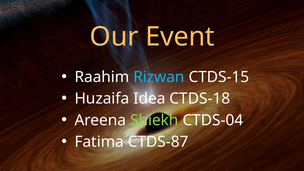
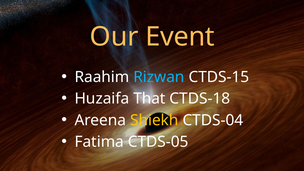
Idea: Idea -> That
Shiekh colour: light green -> yellow
CTDS-87: CTDS-87 -> CTDS-05
